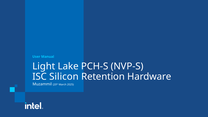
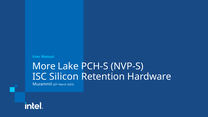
Light: Light -> More
